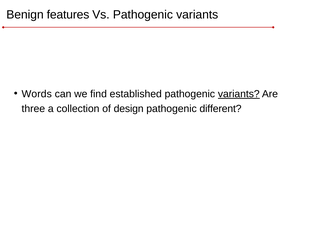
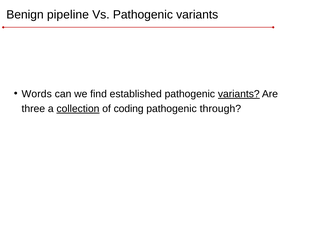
features: features -> pipeline
collection underline: none -> present
design: design -> coding
different: different -> through
